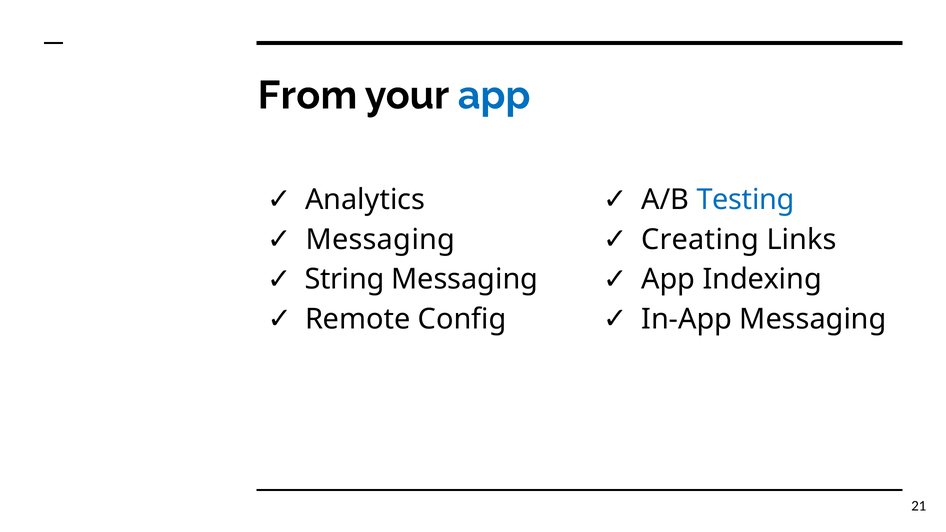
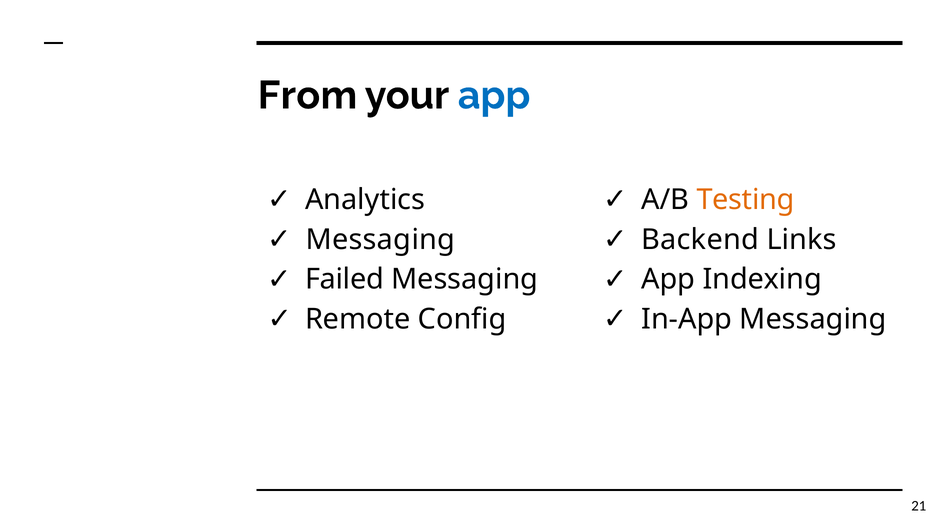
Testing colour: blue -> orange
Creating: Creating -> Backend
String: String -> Failed
